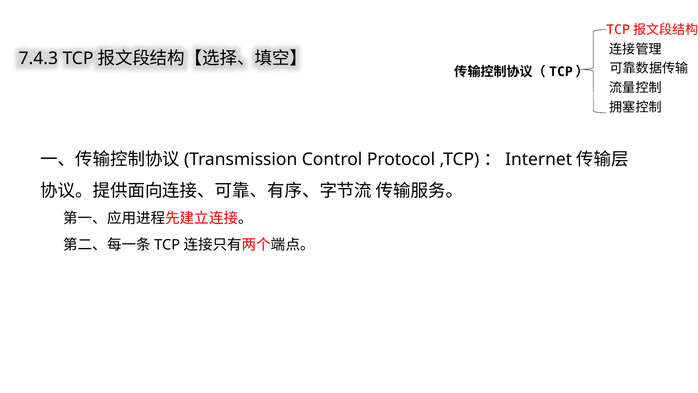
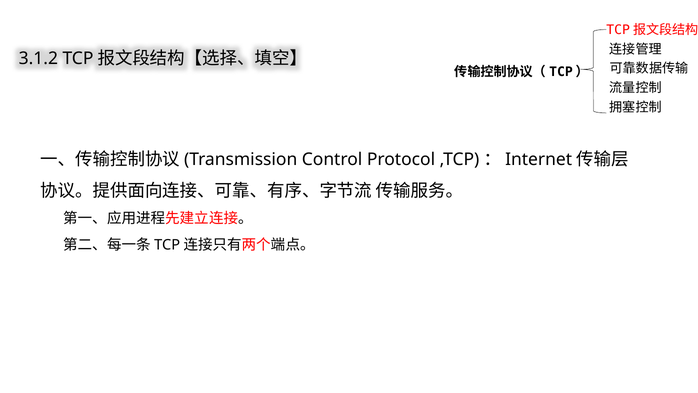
7.4.3: 7.4.3 -> 3.1.2
